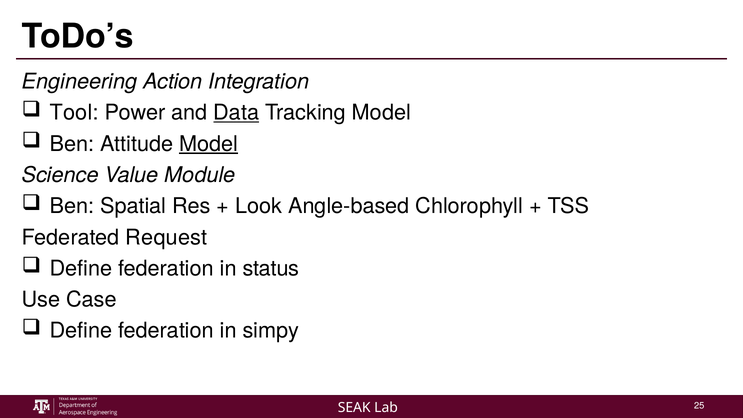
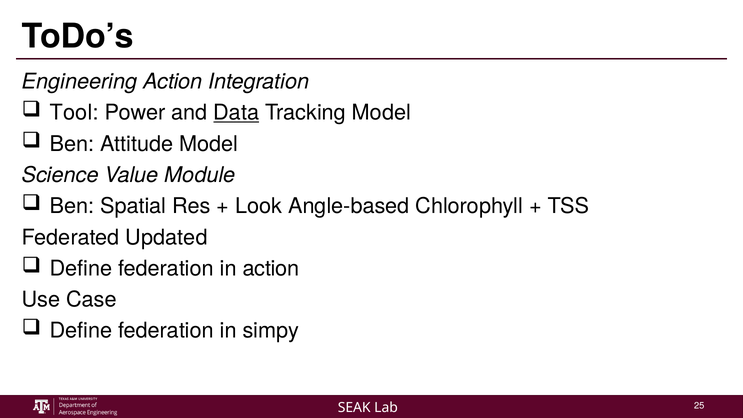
Model at (209, 144) underline: present -> none
Request: Request -> Updated
in status: status -> action
